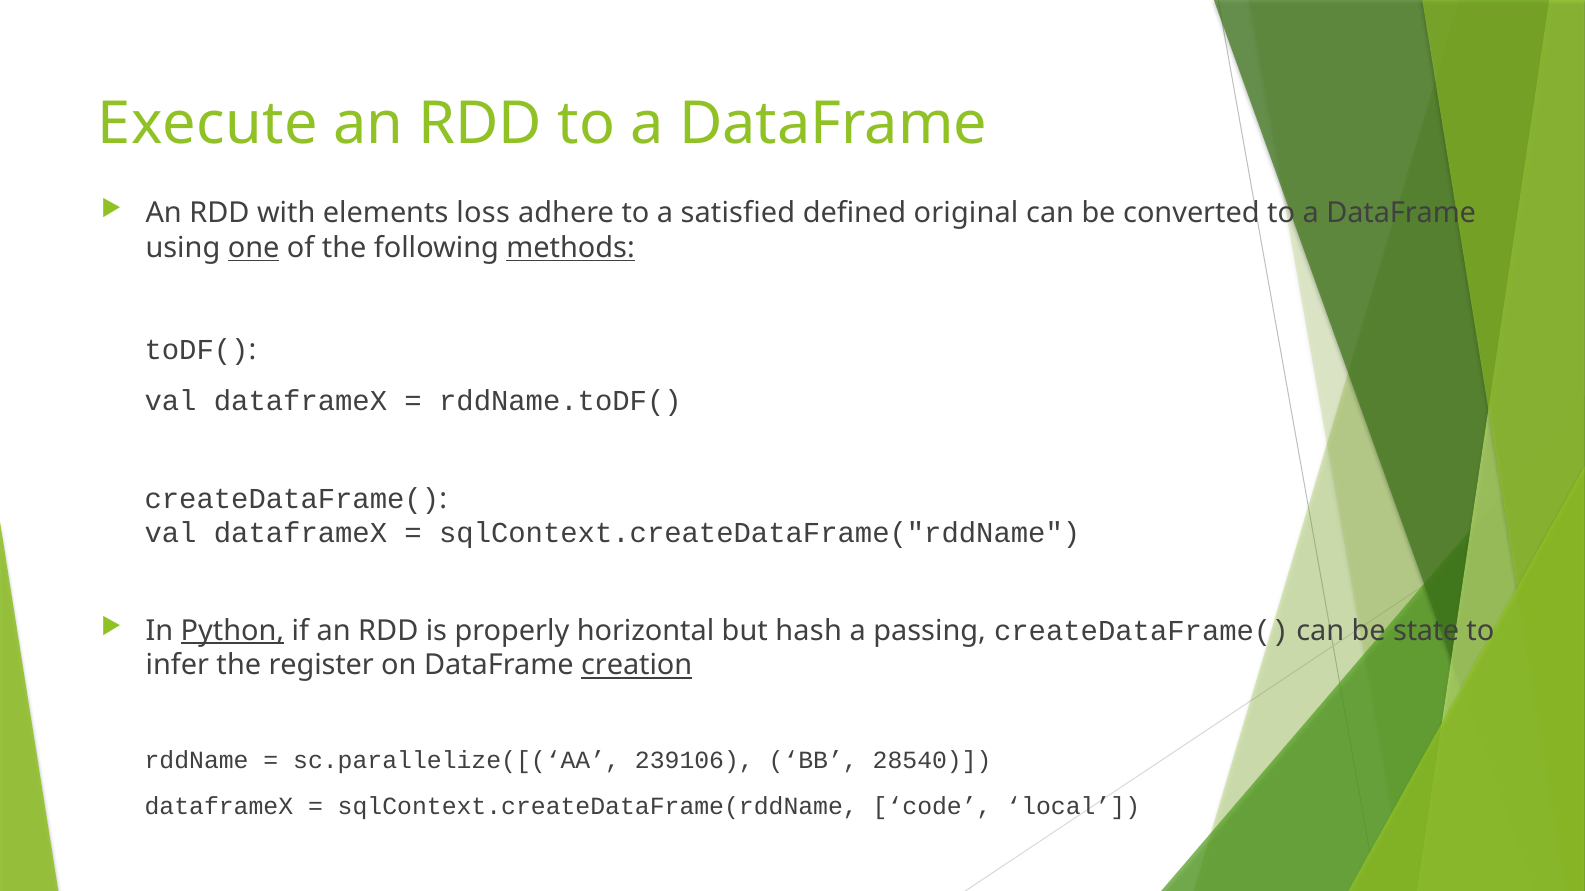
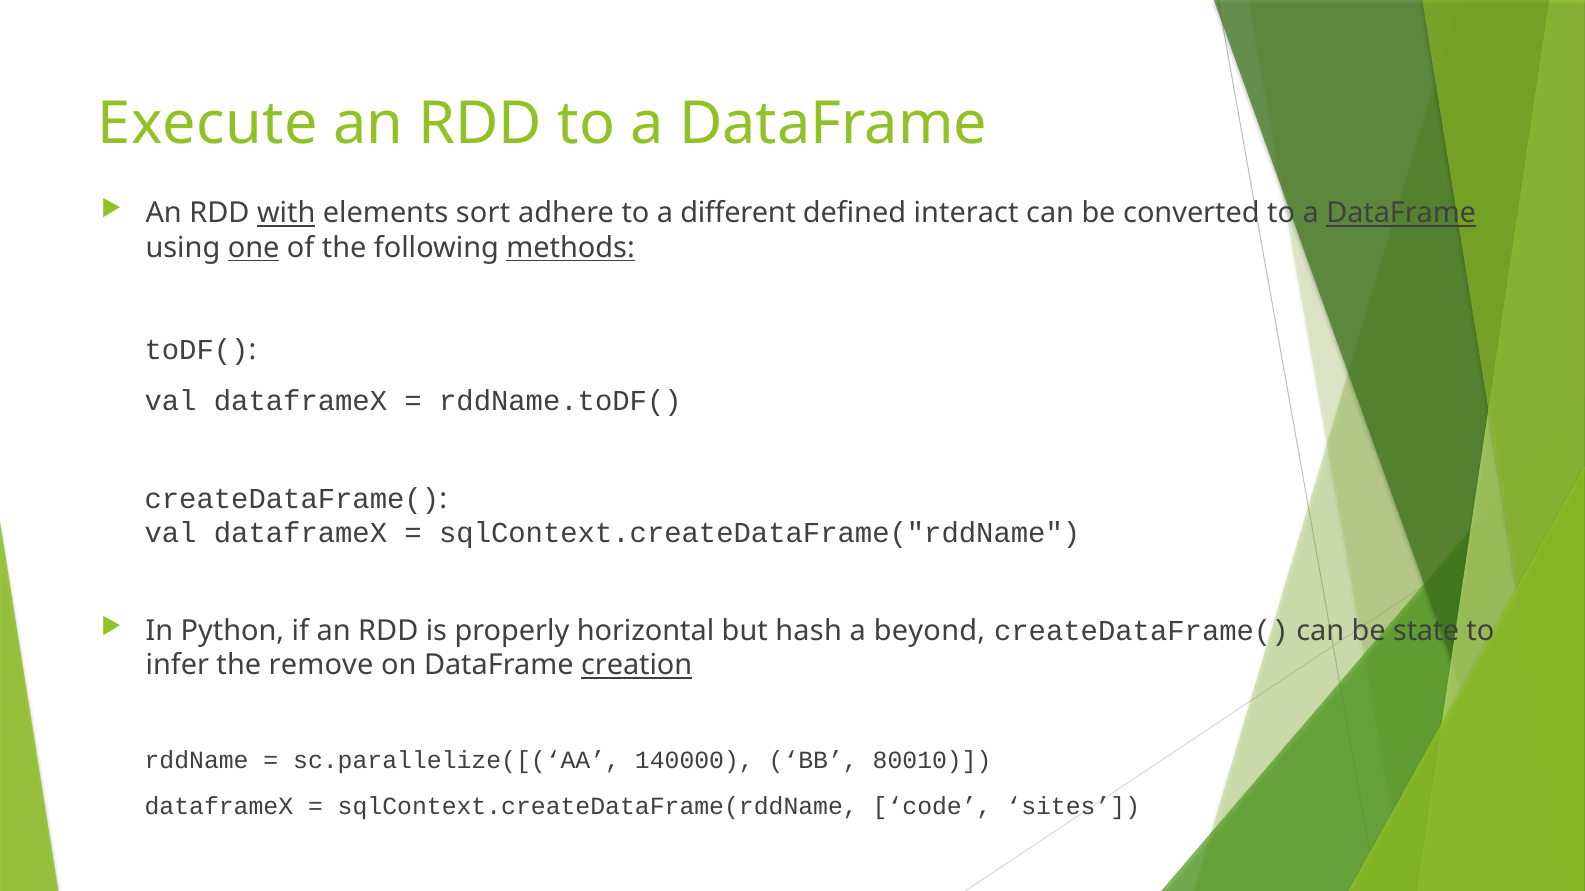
with underline: none -> present
loss: loss -> sort
satisfied: satisfied -> different
original: original -> interact
DataFrame at (1401, 214) underline: none -> present
Python underline: present -> none
passing: passing -> beyond
register: register -> remove
239106: 239106 -> 140000
28540: 28540 -> 80010
local: local -> sites
